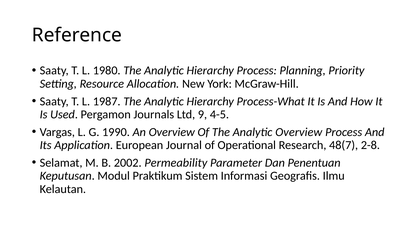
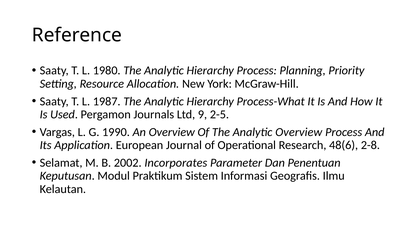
4-5: 4-5 -> 2-5
48(7: 48(7 -> 48(6
Permeability: Permeability -> Incorporates
